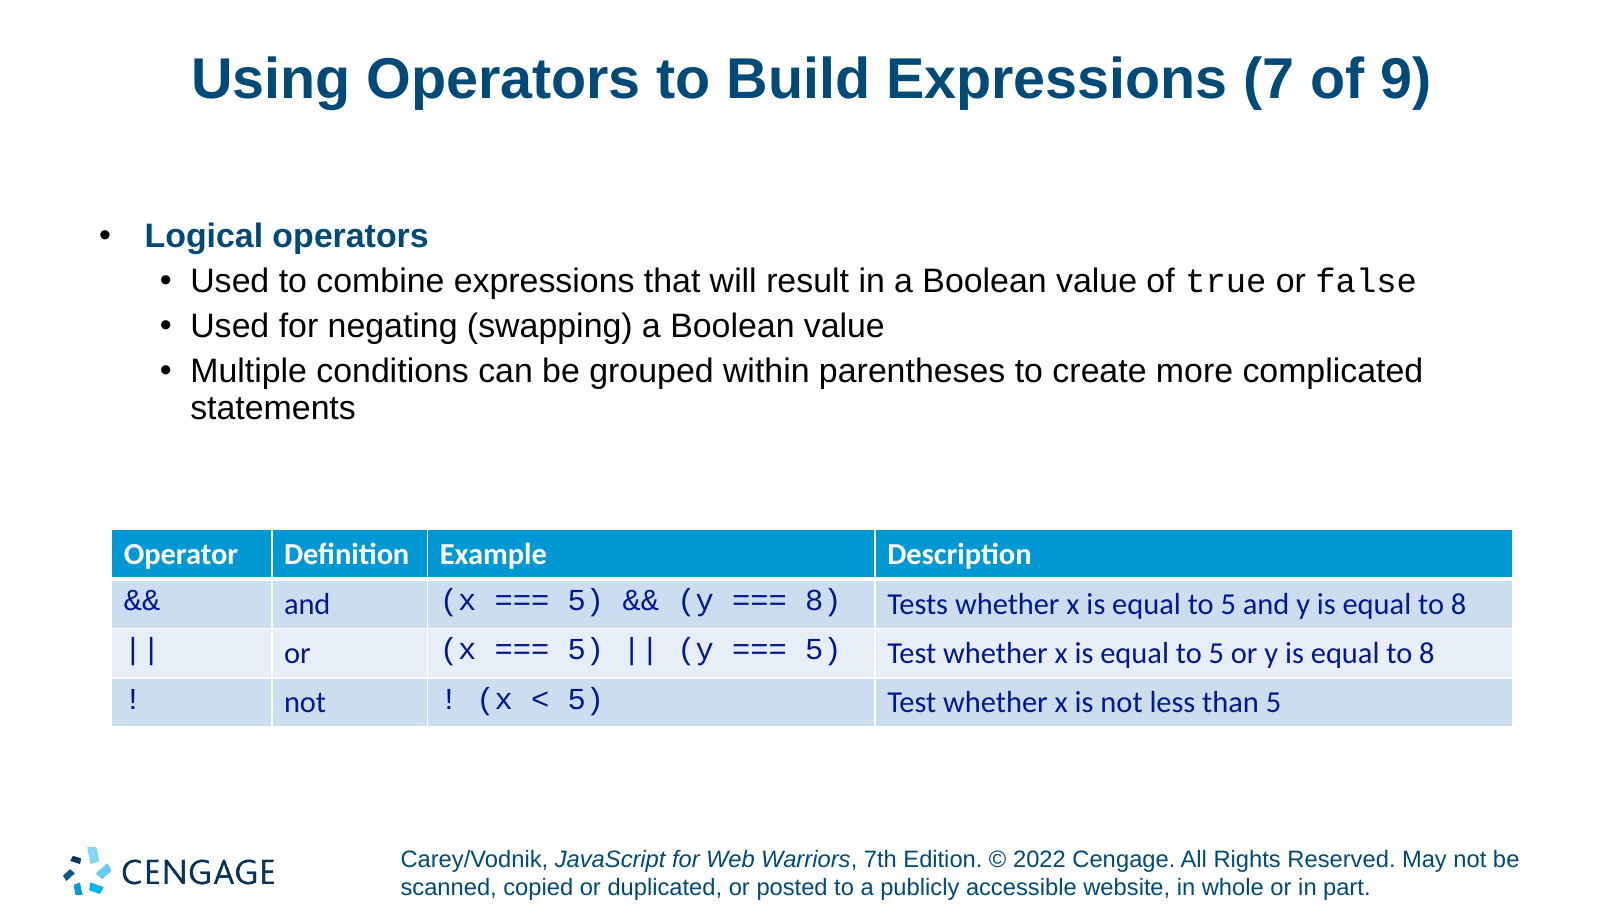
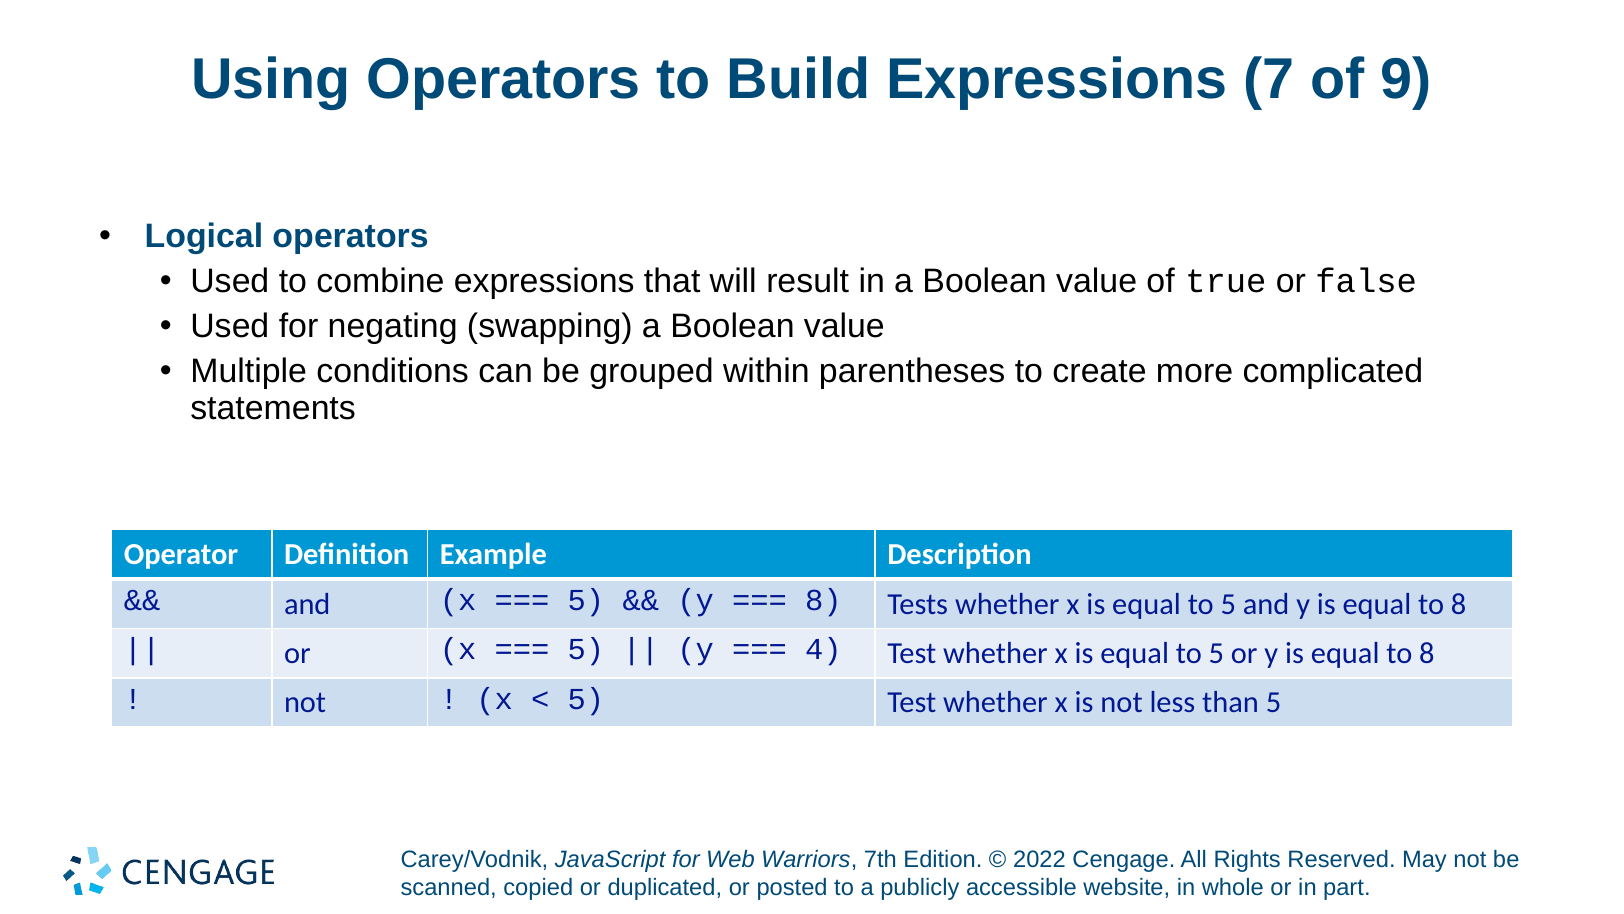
5 at (823, 649): 5 -> 4
